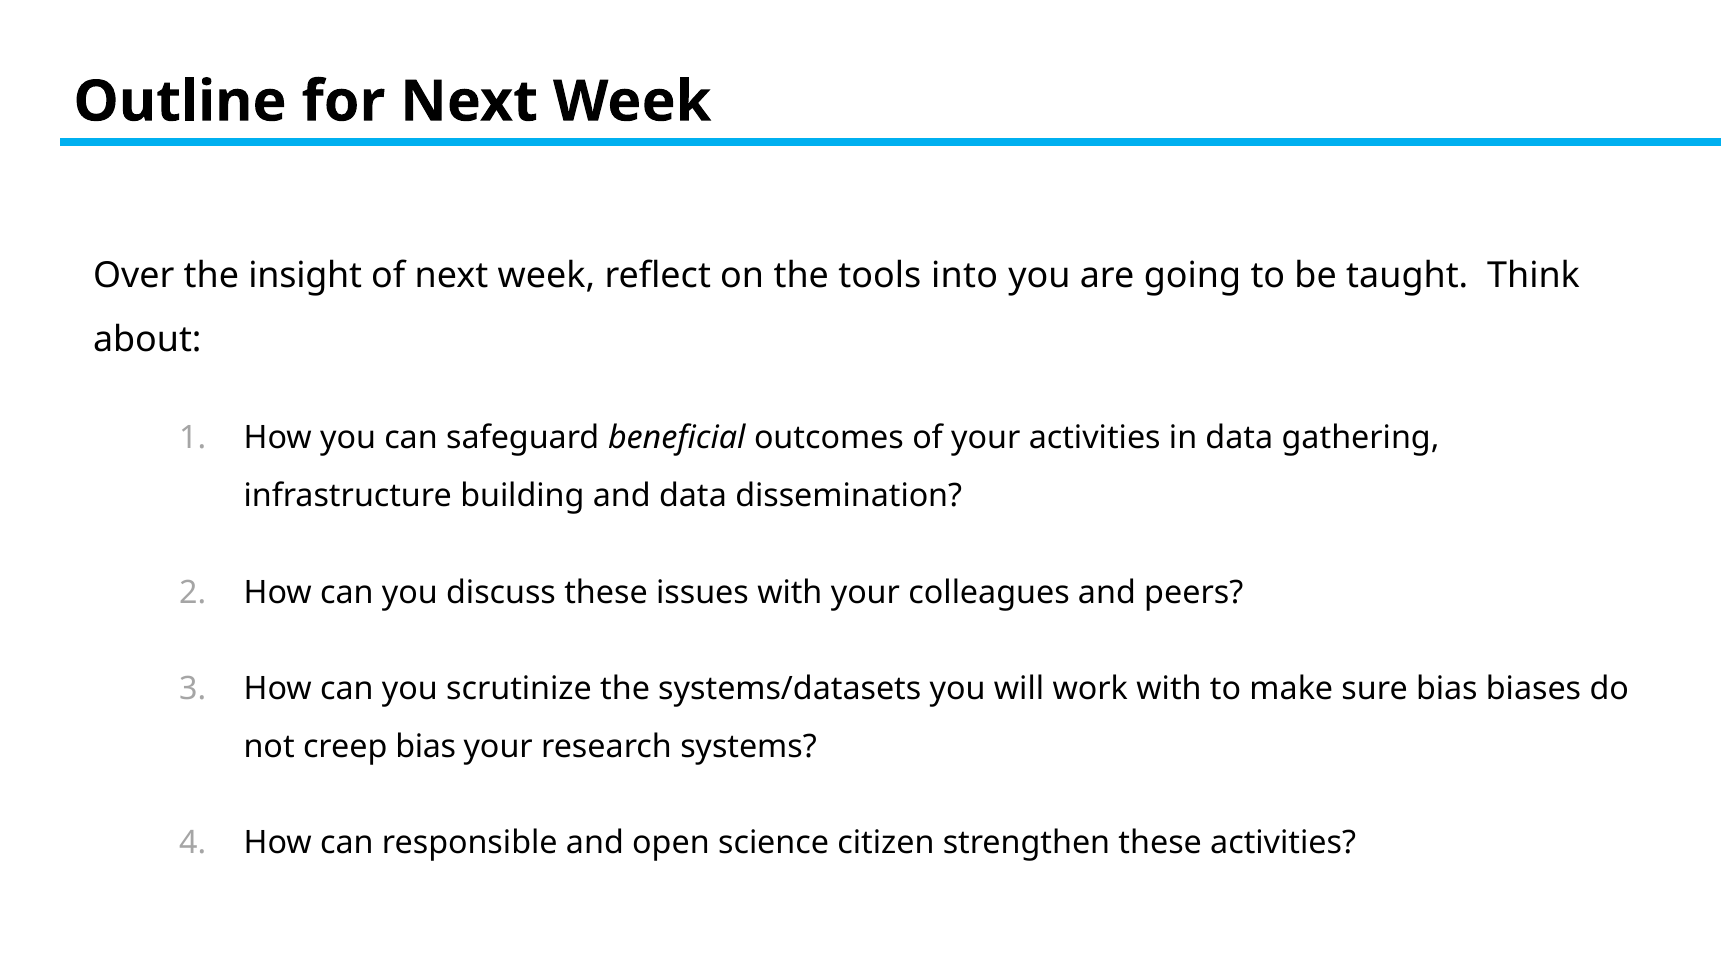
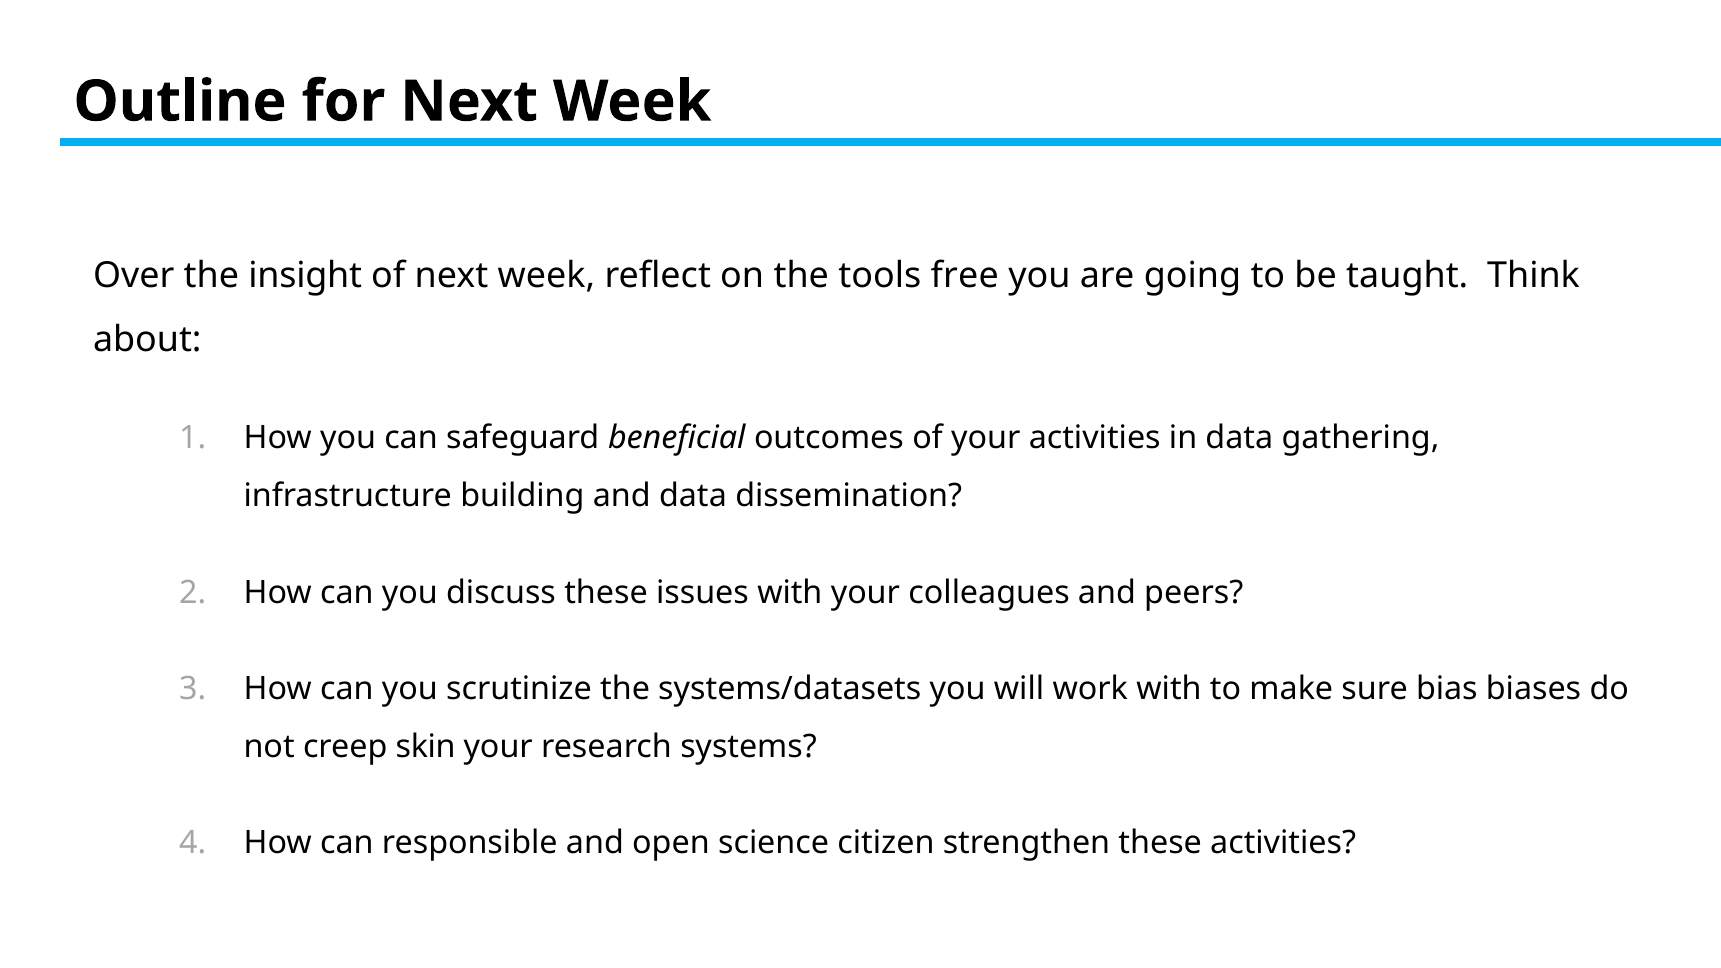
into: into -> free
creep bias: bias -> skin
